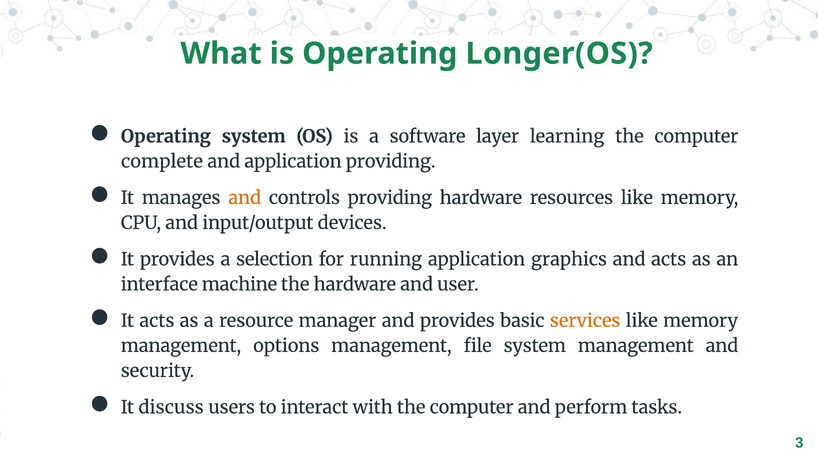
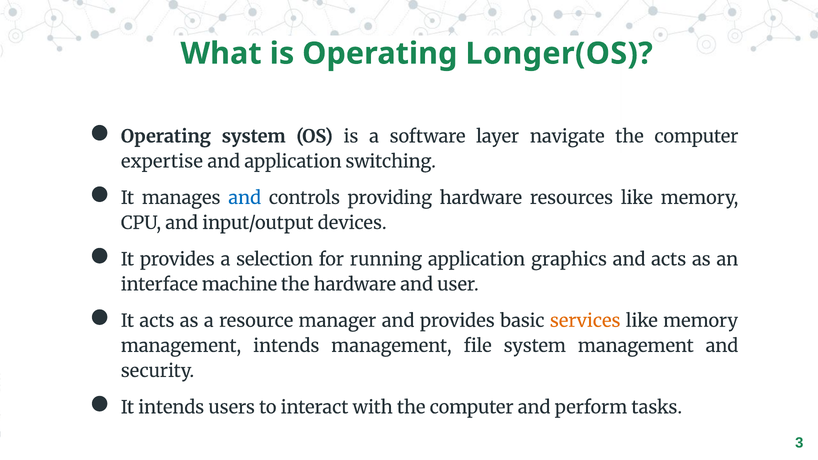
learning: learning -> navigate
complete: complete -> expertise
application providing: providing -> switching
and at (245, 198) colour: orange -> blue
management options: options -> intends
It discuss: discuss -> intends
